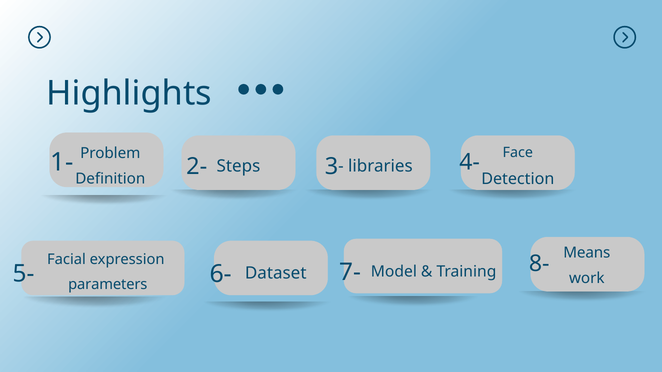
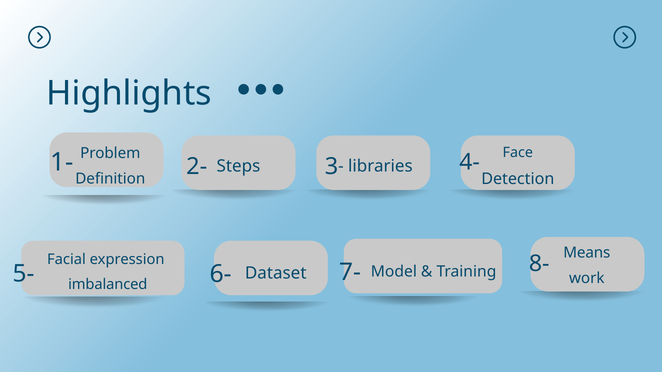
parameters: parameters -> imbalanced
